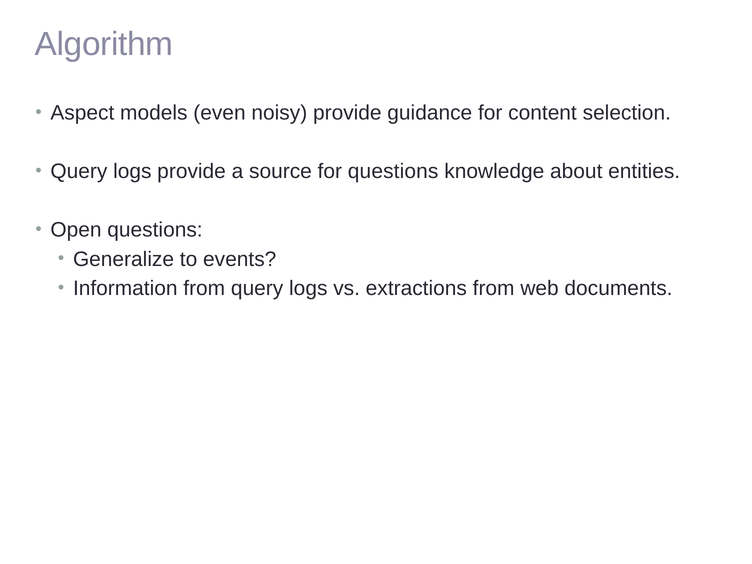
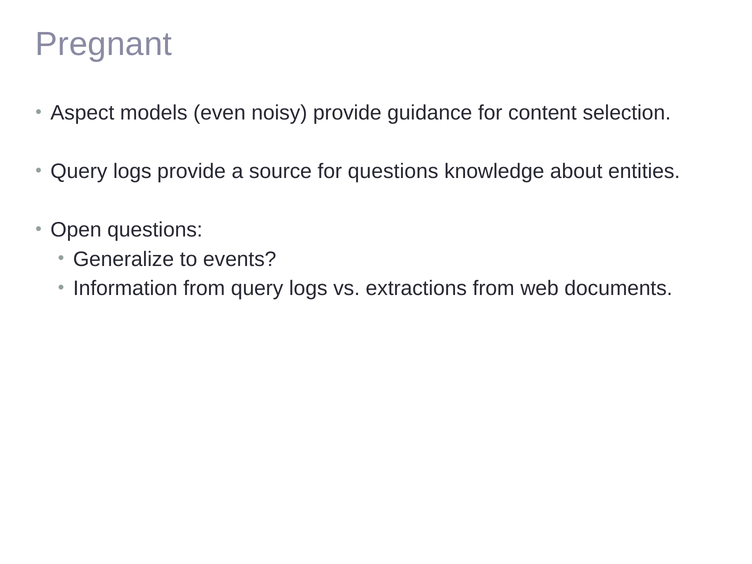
Algorithm: Algorithm -> Pregnant
